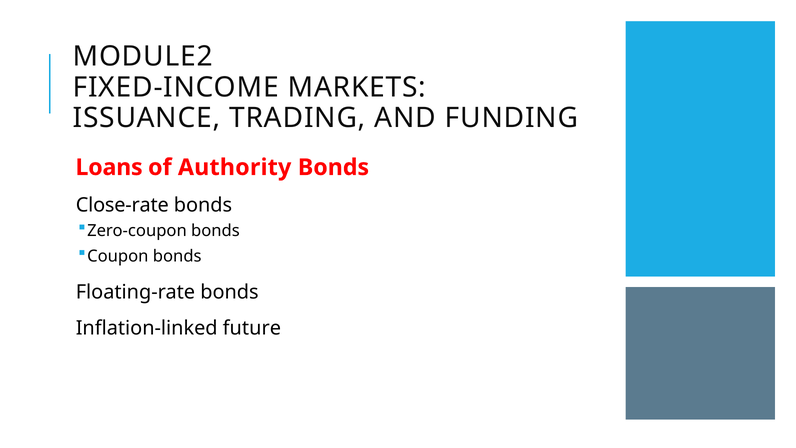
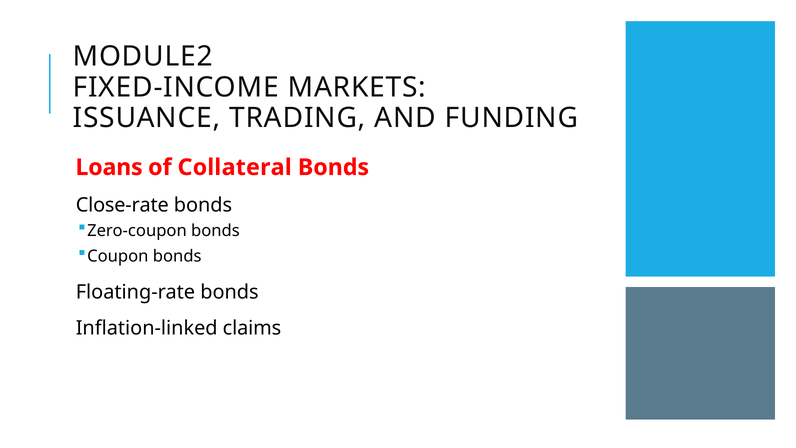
Authority: Authority -> Collateral
future: future -> claims
